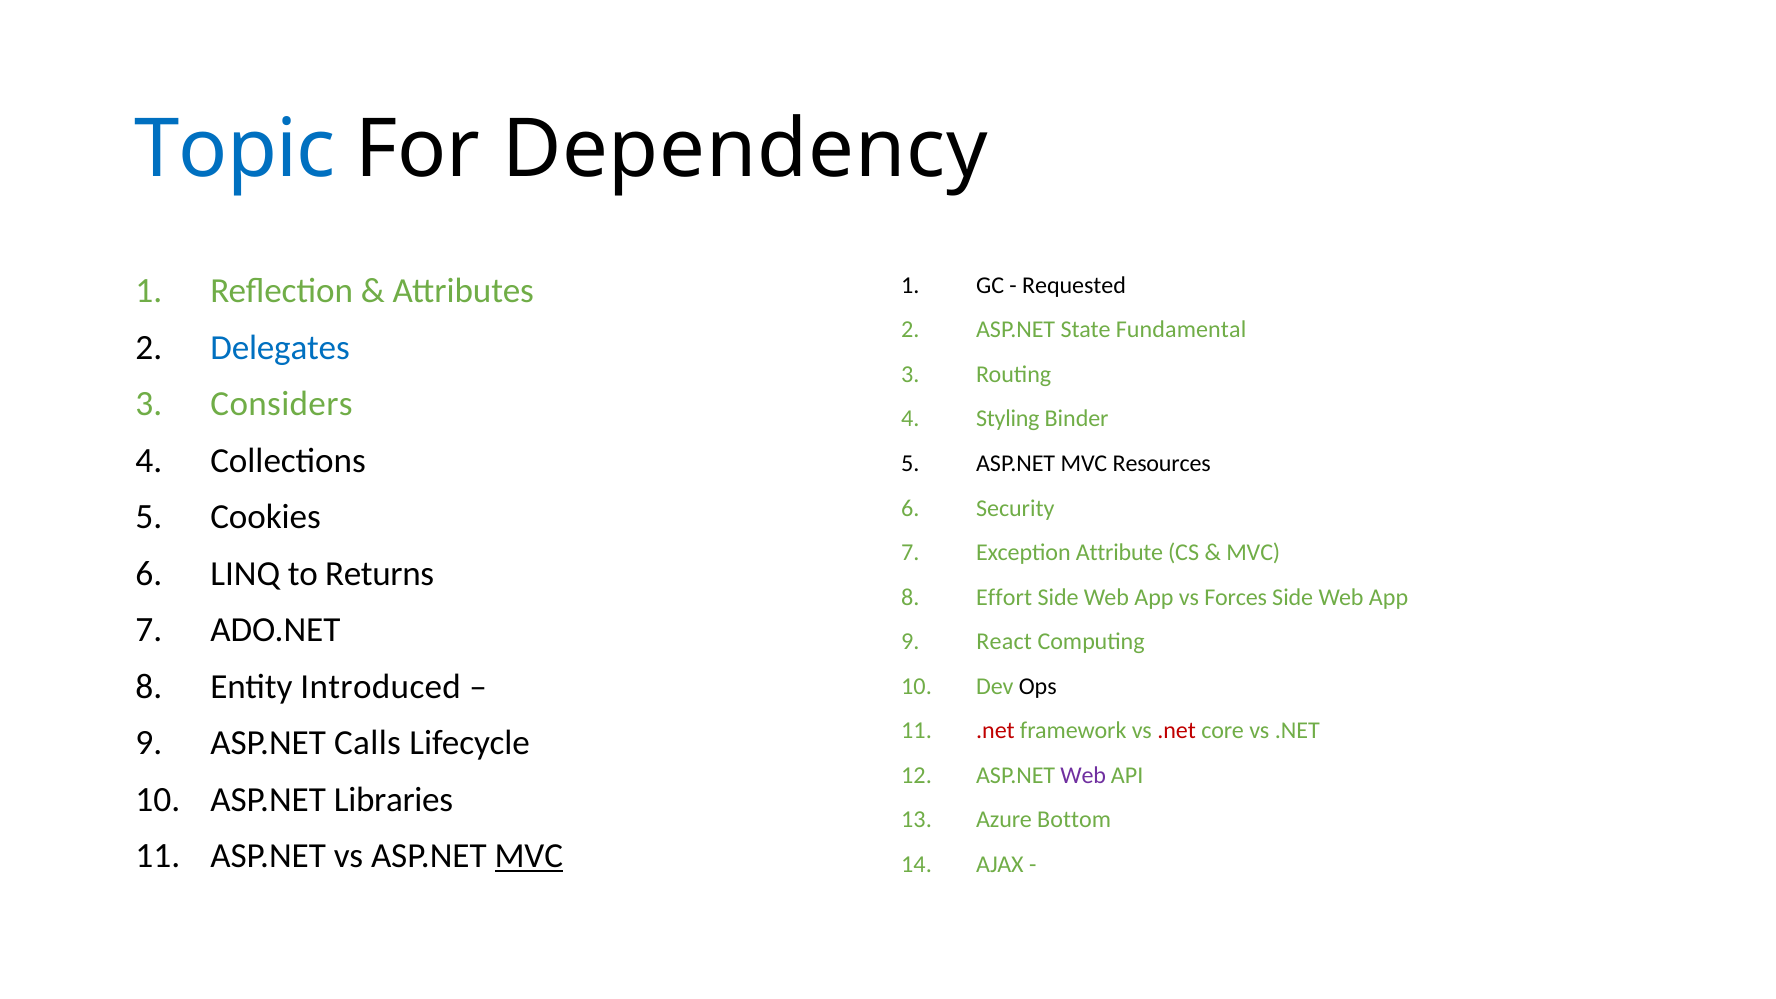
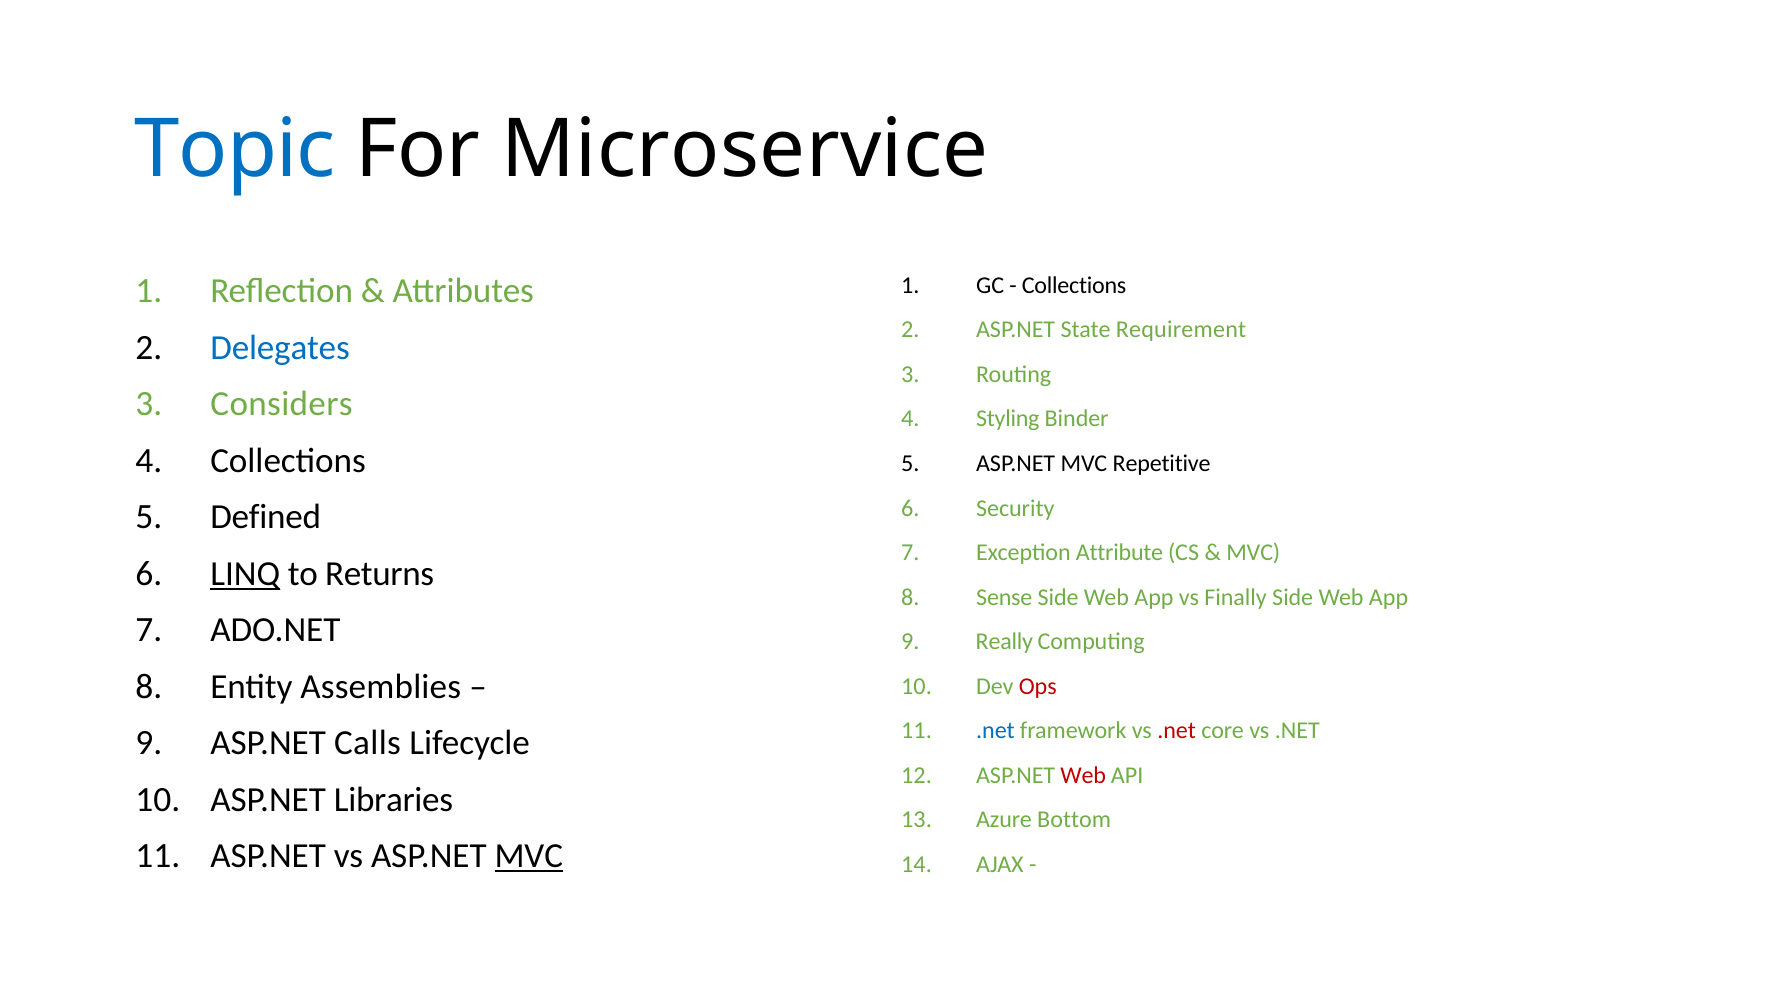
Dependency: Dependency -> Microservice
Requested at (1074, 285): Requested -> Collections
Fundamental: Fundamental -> Requirement
Resources: Resources -> Repetitive
Cookies: Cookies -> Defined
LINQ underline: none -> present
Effort: Effort -> Sense
Forces: Forces -> Finally
React: React -> Really
Introduced: Introduced -> Assemblies
Ops colour: black -> red
.net at (995, 731) colour: red -> blue
Web at (1083, 775) colour: purple -> red
